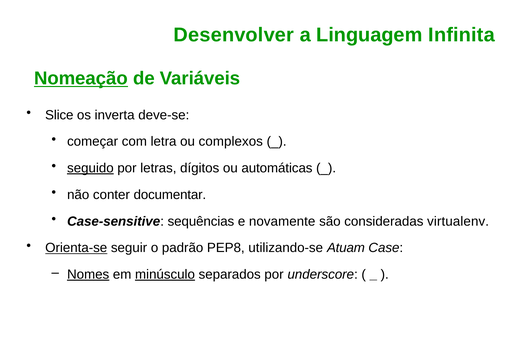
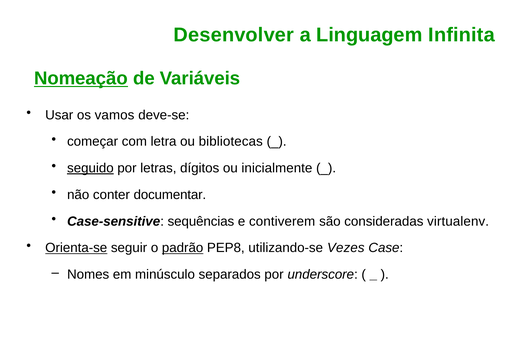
Slice: Slice -> Usar
inverta: inverta -> vamos
complexos: complexos -> bibliotecas
automáticas: automáticas -> inicialmente
novamente: novamente -> contiverem
padrão underline: none -> present
Atuam: Atuam -> Vezes
Nomes underline: present -> none
minúsculo underline: present -> none
